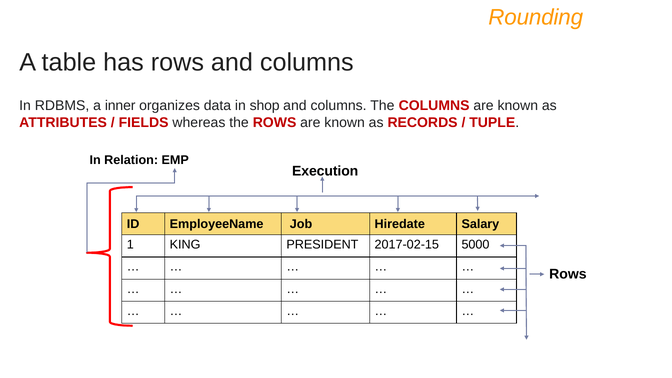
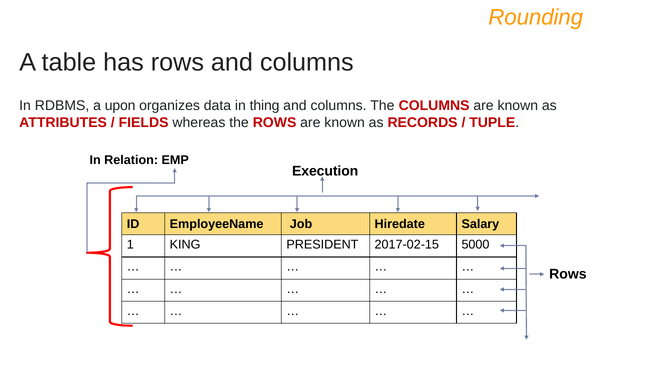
inner: inner -> upon
shop: shop -> thing
